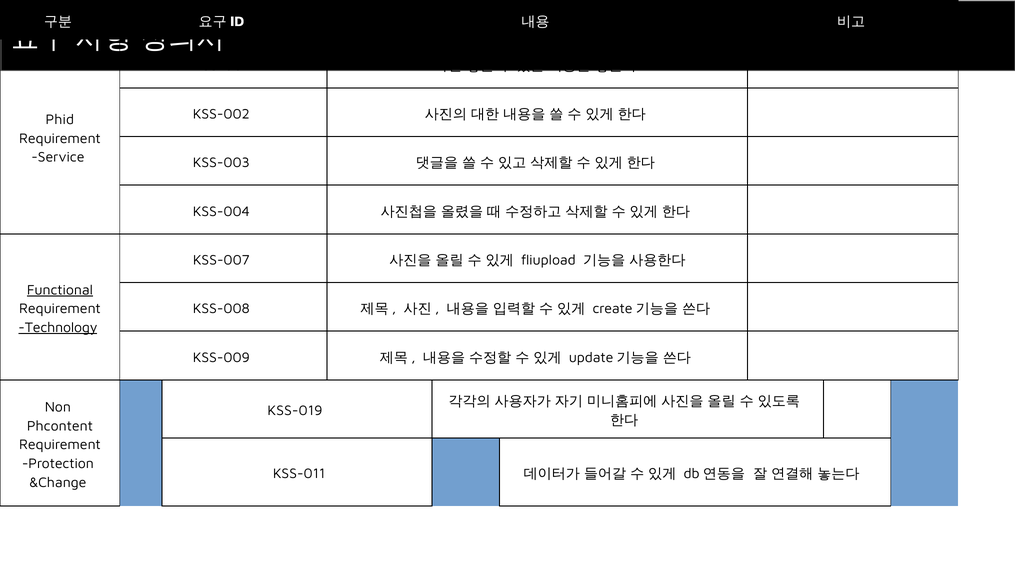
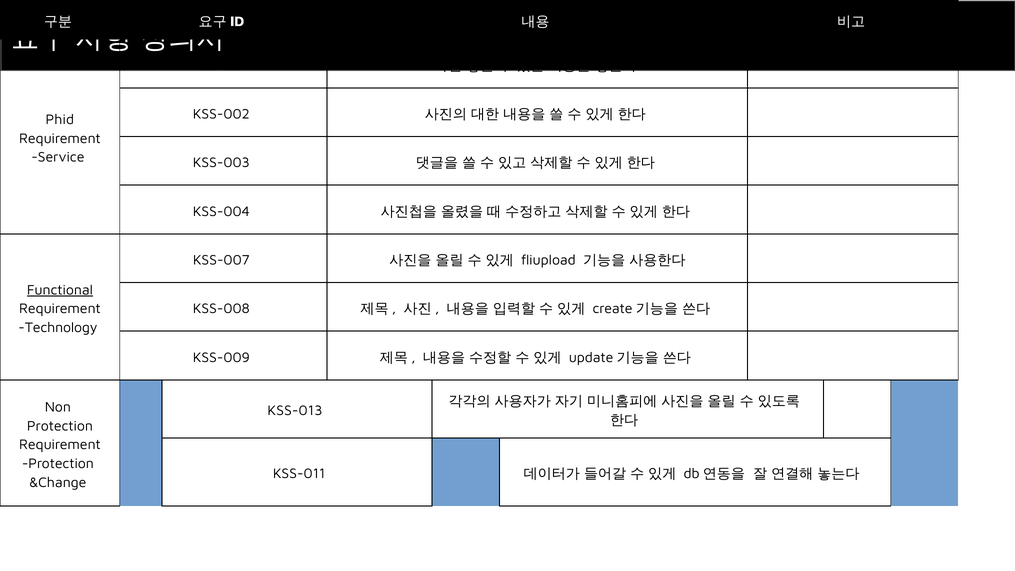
Technology underline: present -> none
KSS-019: KSS-019 -> KSS-013
Phcontent at (60, 426): Phcontent -> Protection
